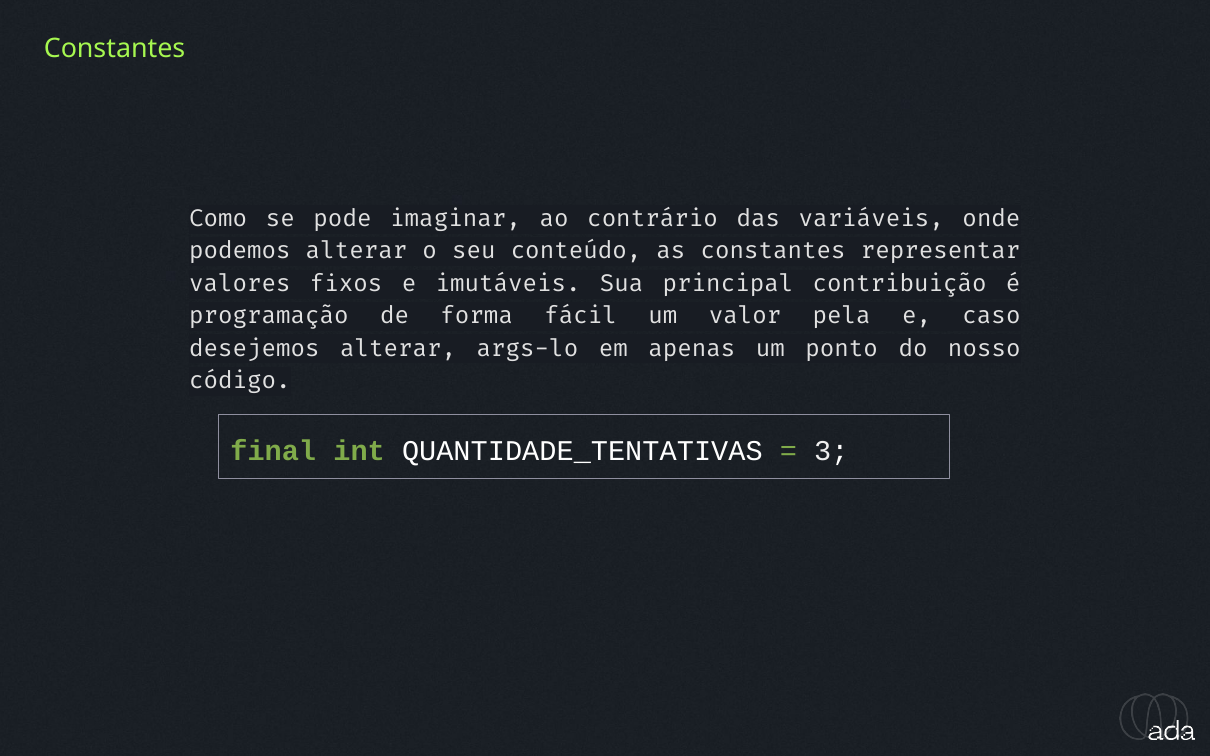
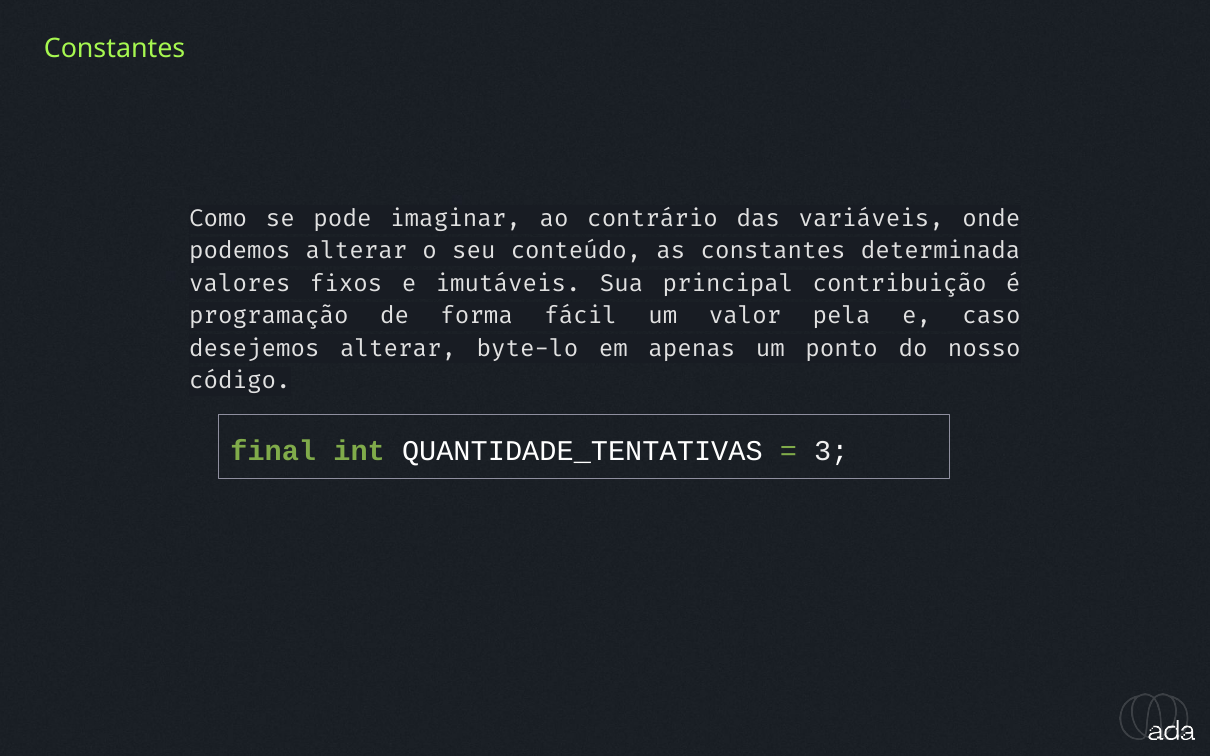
representar: representar -> determinada
args-lo: args-lo -> byte-lo
